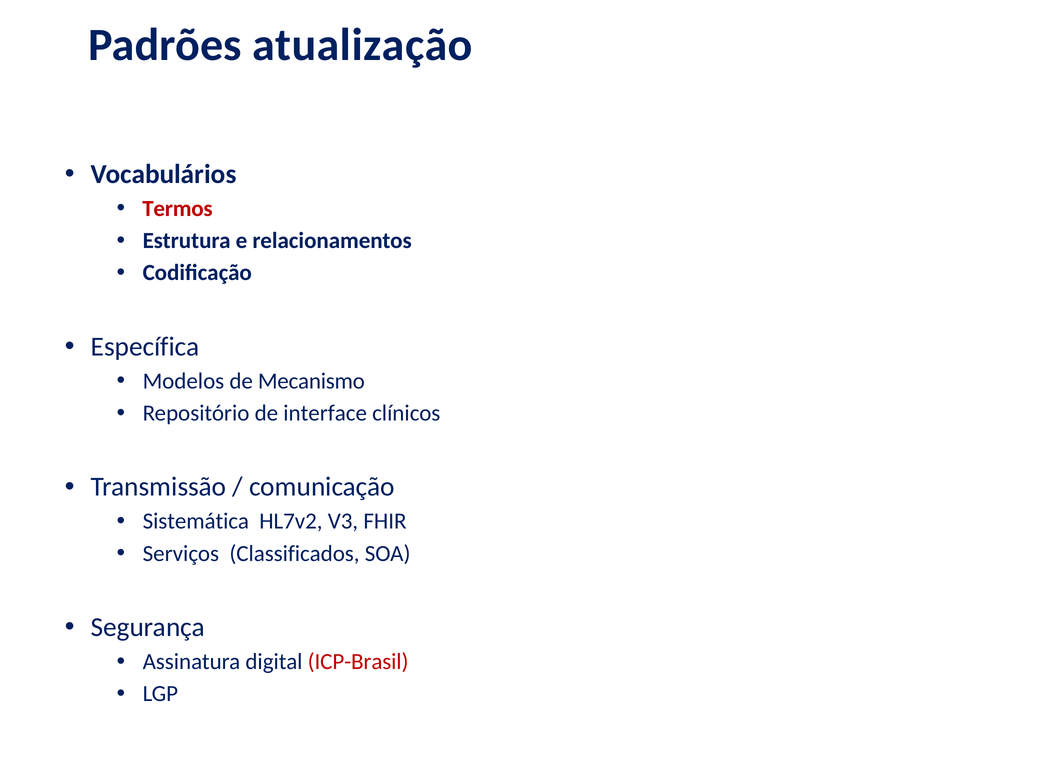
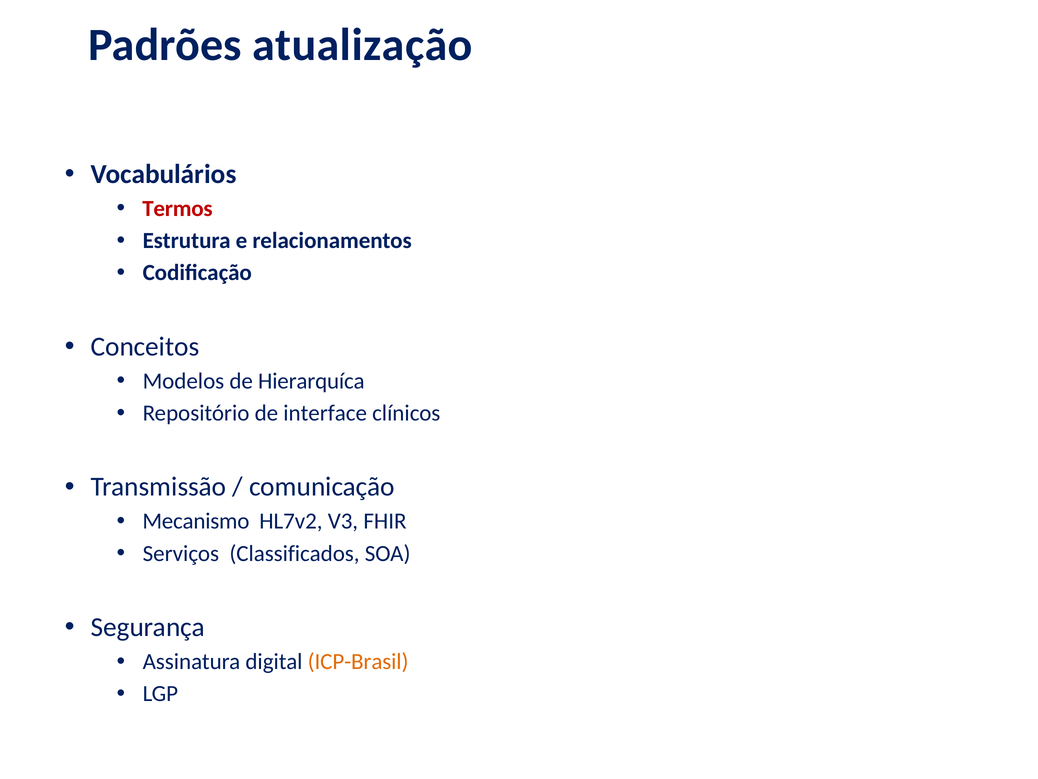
Específica: Específica -> Conceitos
Mecanismo: Mecanismo -> Hierarquíca
Sistemática: Sistemática -> Mecanismo
ICP-Brasil colour: red -> orange
